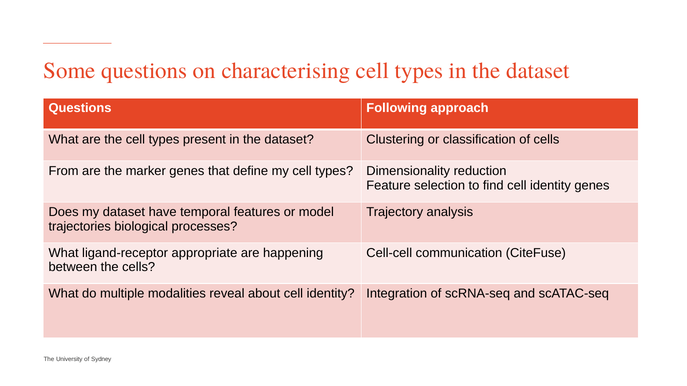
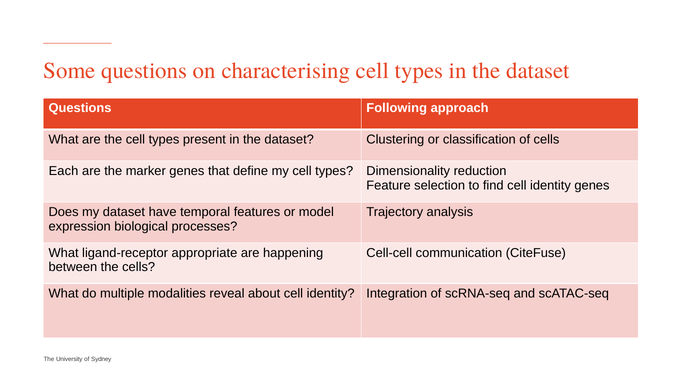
From: From -> Each
trajectories: trajectories -> expression
